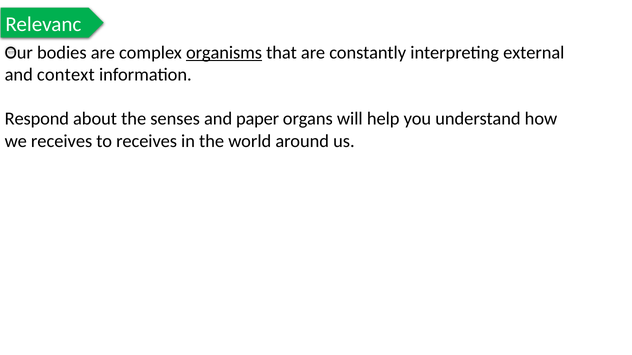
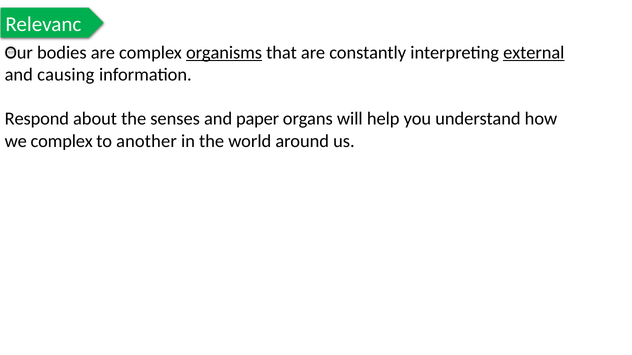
external underline: none -> present
context: context -> causing
we receives: receives -> complex
to receives: receives -> another
